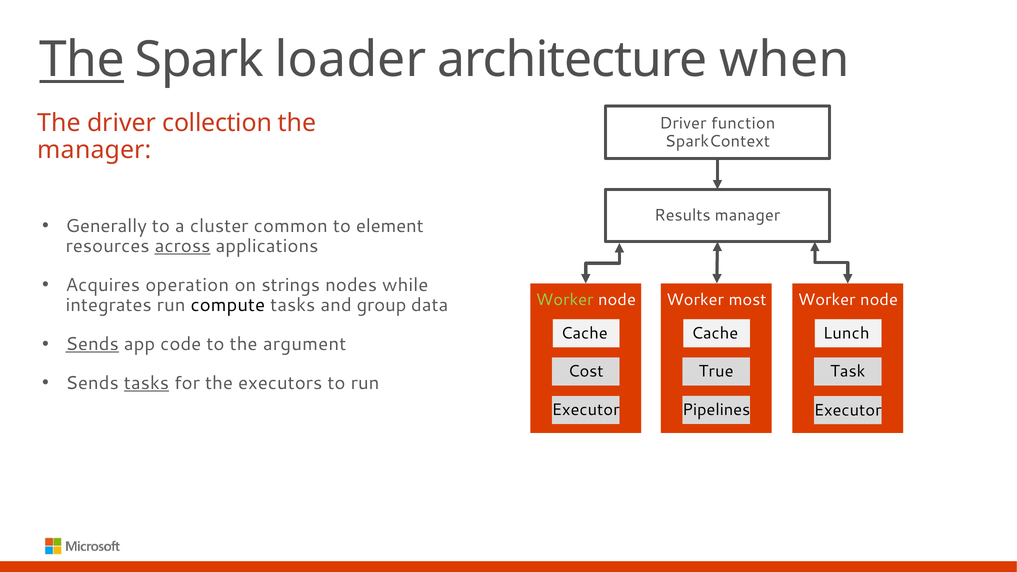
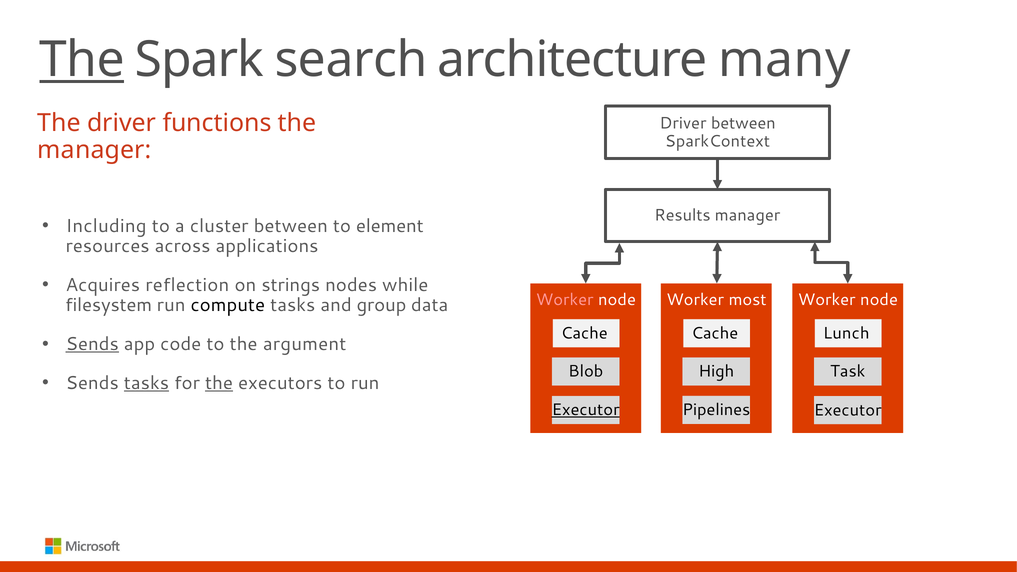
loader: loader -> search
when: when -> many
collection: collection -> functions
Driver function: function -> between
Generally: Generally -> Including
cluster common: common -> between
across underline: present -> none
operation: operation -> reflection
Worker at (565, 300) colour: light green -> pink
integrates: integrates -> filesystem
Cost: Cost -> Blob
True: True -> High
the at (219, 383) underline: none -> present
Executor at (586, 410) underline: none -> present
